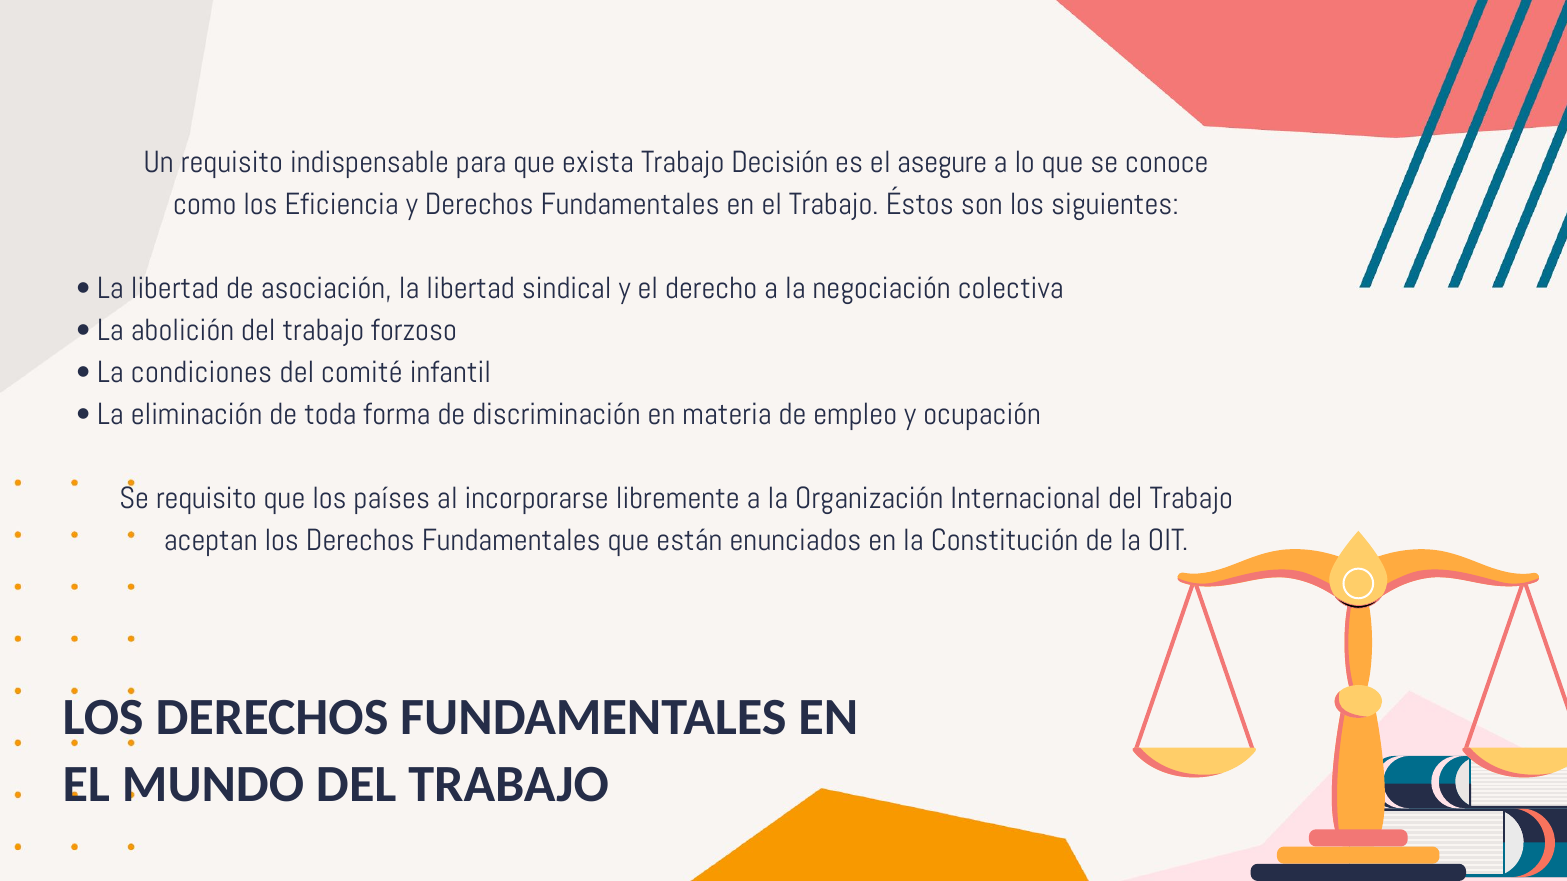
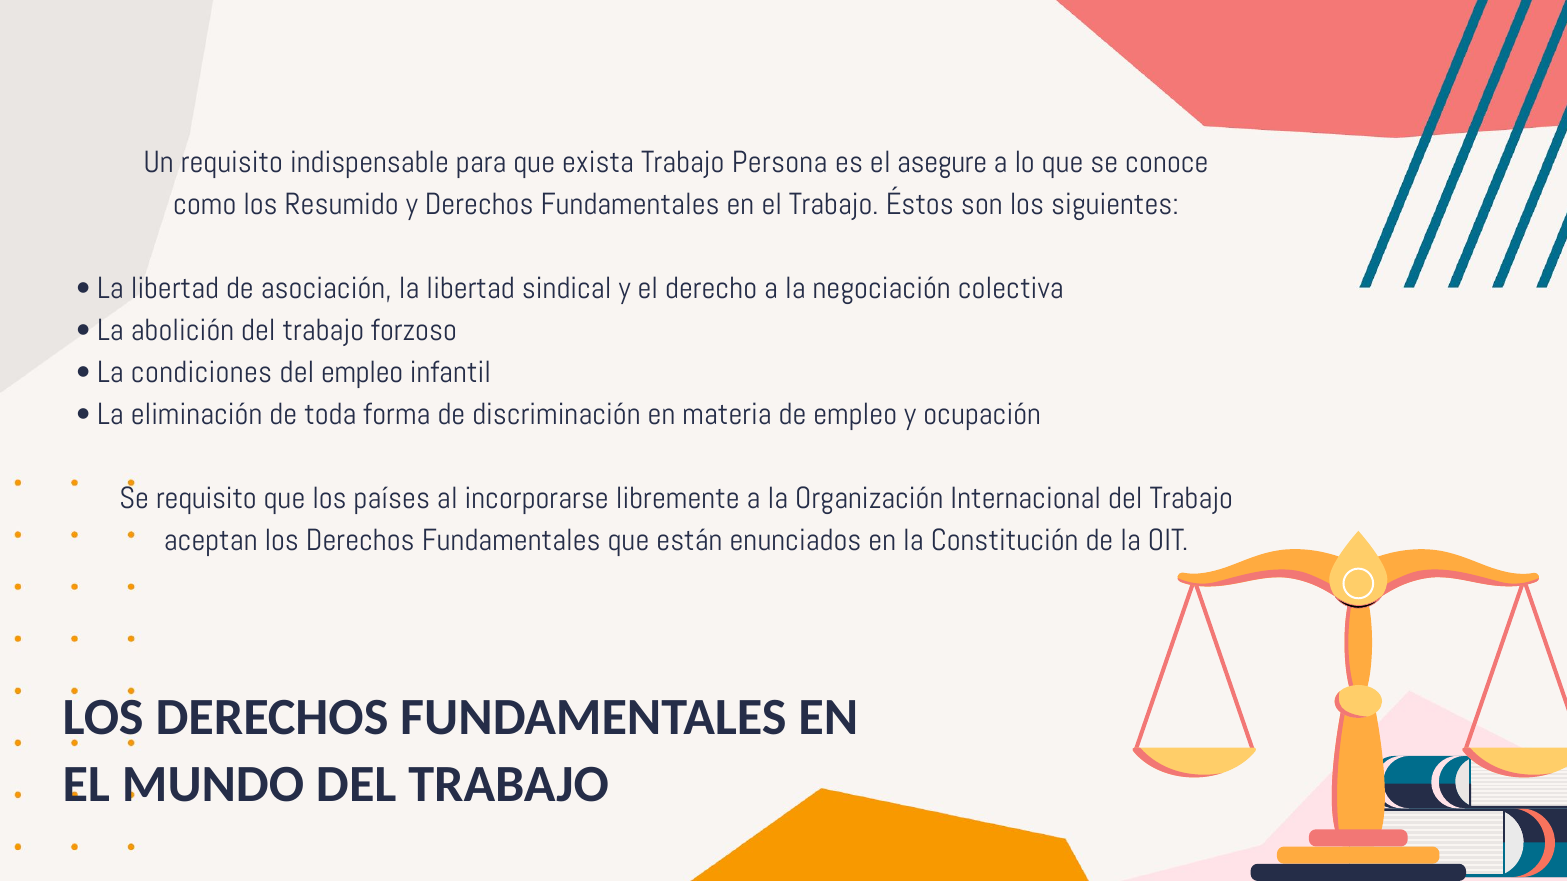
Decisión: Decisión -> Persona
Eficiencia: Eficiencia -> Resumido
del comité: comité -> empleo
